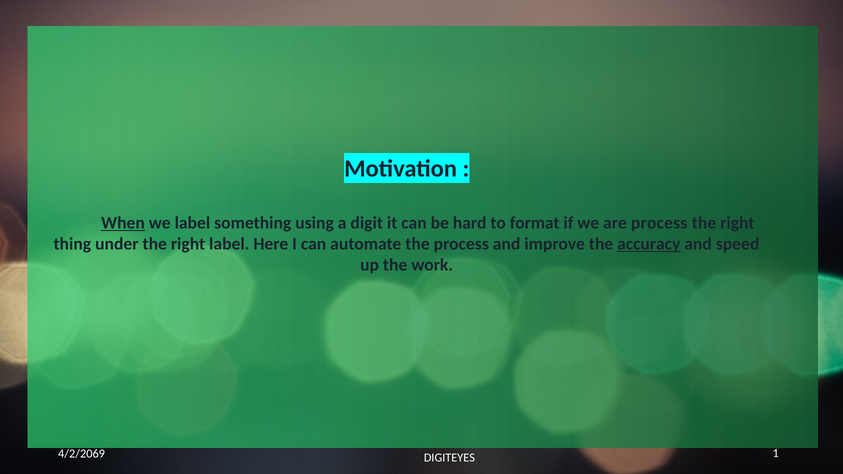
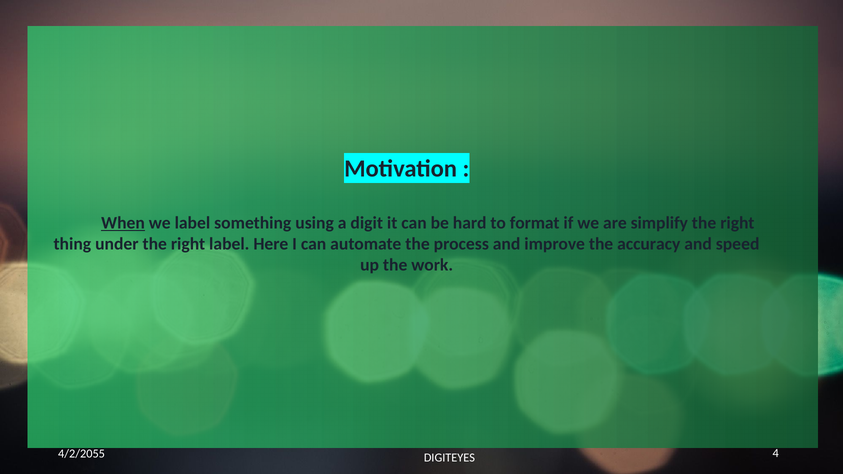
are process: process -> simplify
accuracy underline: present -> none
4/2/2069: 4/2/2069 -> 4/2/2055
1: 1 -> 4
